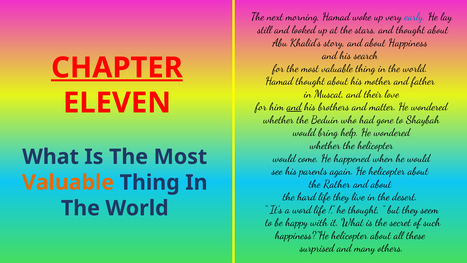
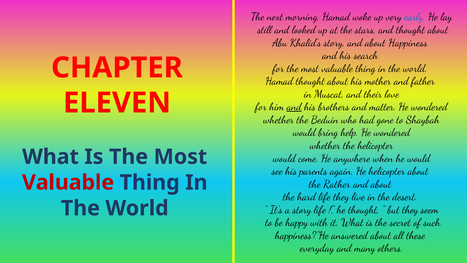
CHAPTER underline: present -> none
happened: happened -> anywhere
Valuable at (68, 182) colour: orange -> red
a word: word -> story
happiness?”He helicopter: helicopter -> answered
surprised: surprised -> everyday
